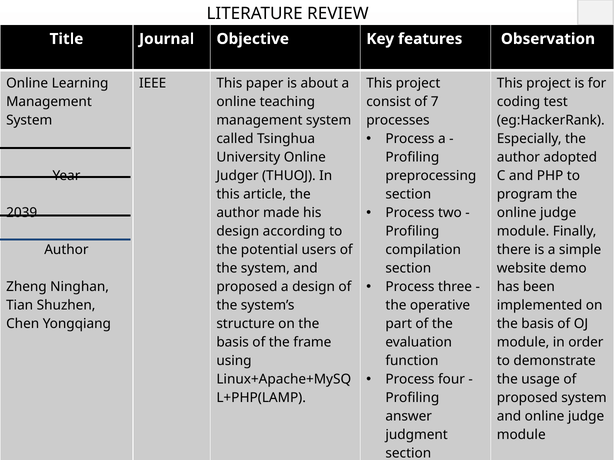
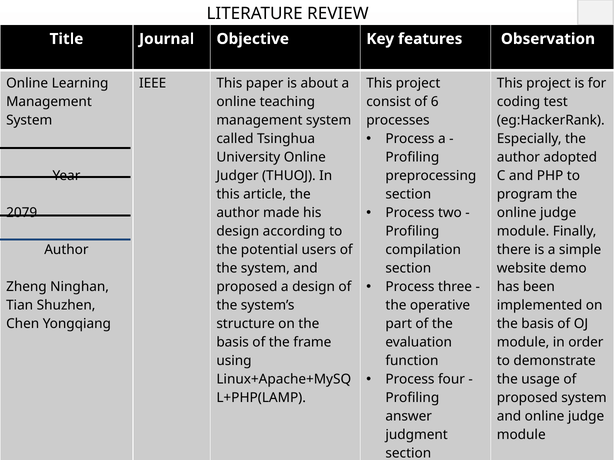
7: 7 -> 6
2039: 2039 -> 2079
